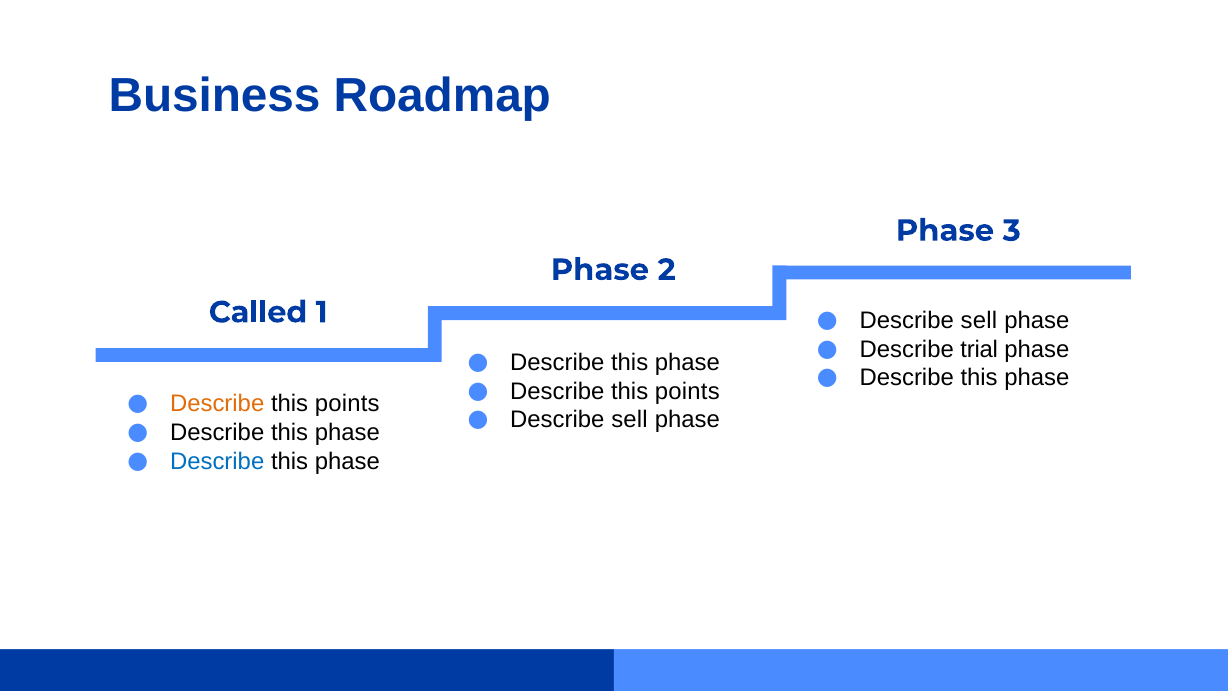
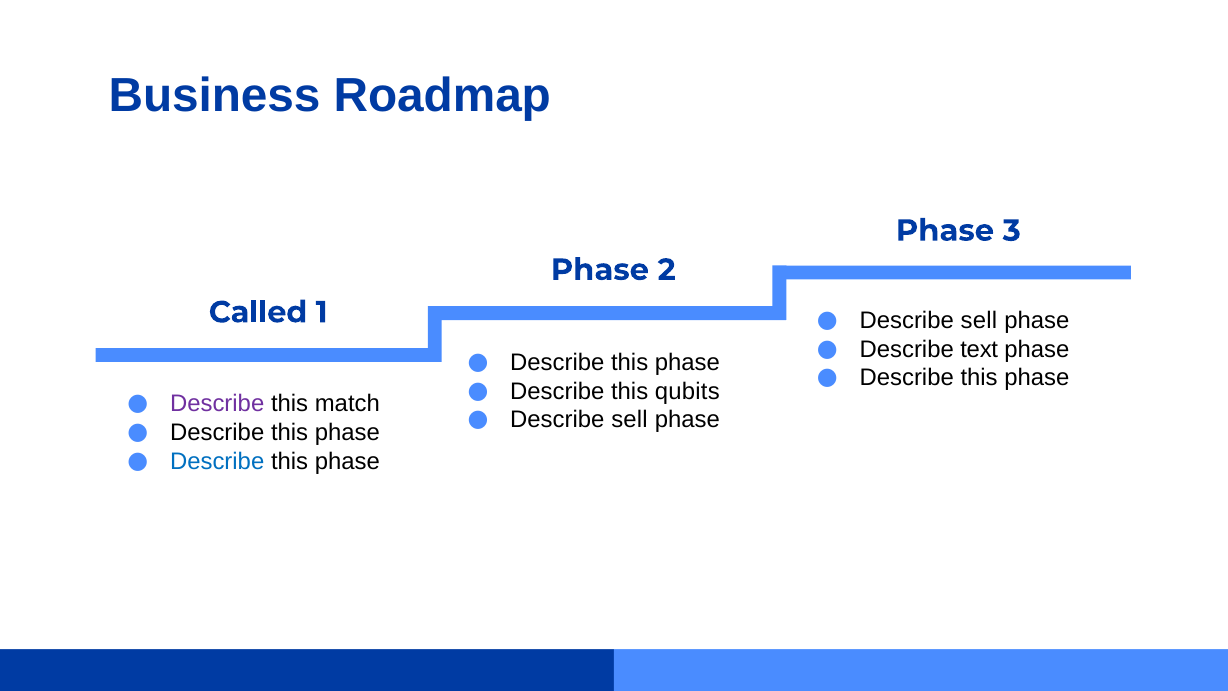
trial: trial -> text
points at (687, 391): points -> qubits
Describe at (217, 404) colour: orange -> purple
points at (347, 404): points -> match
